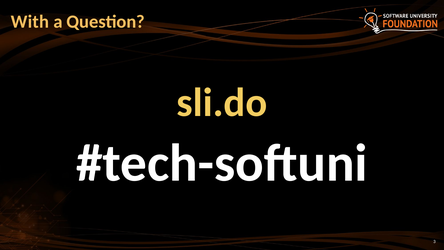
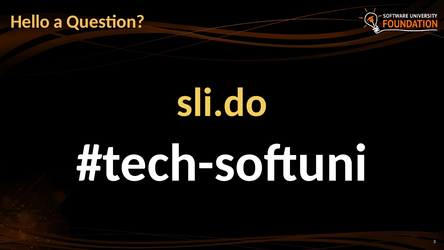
With: With -> Hello
